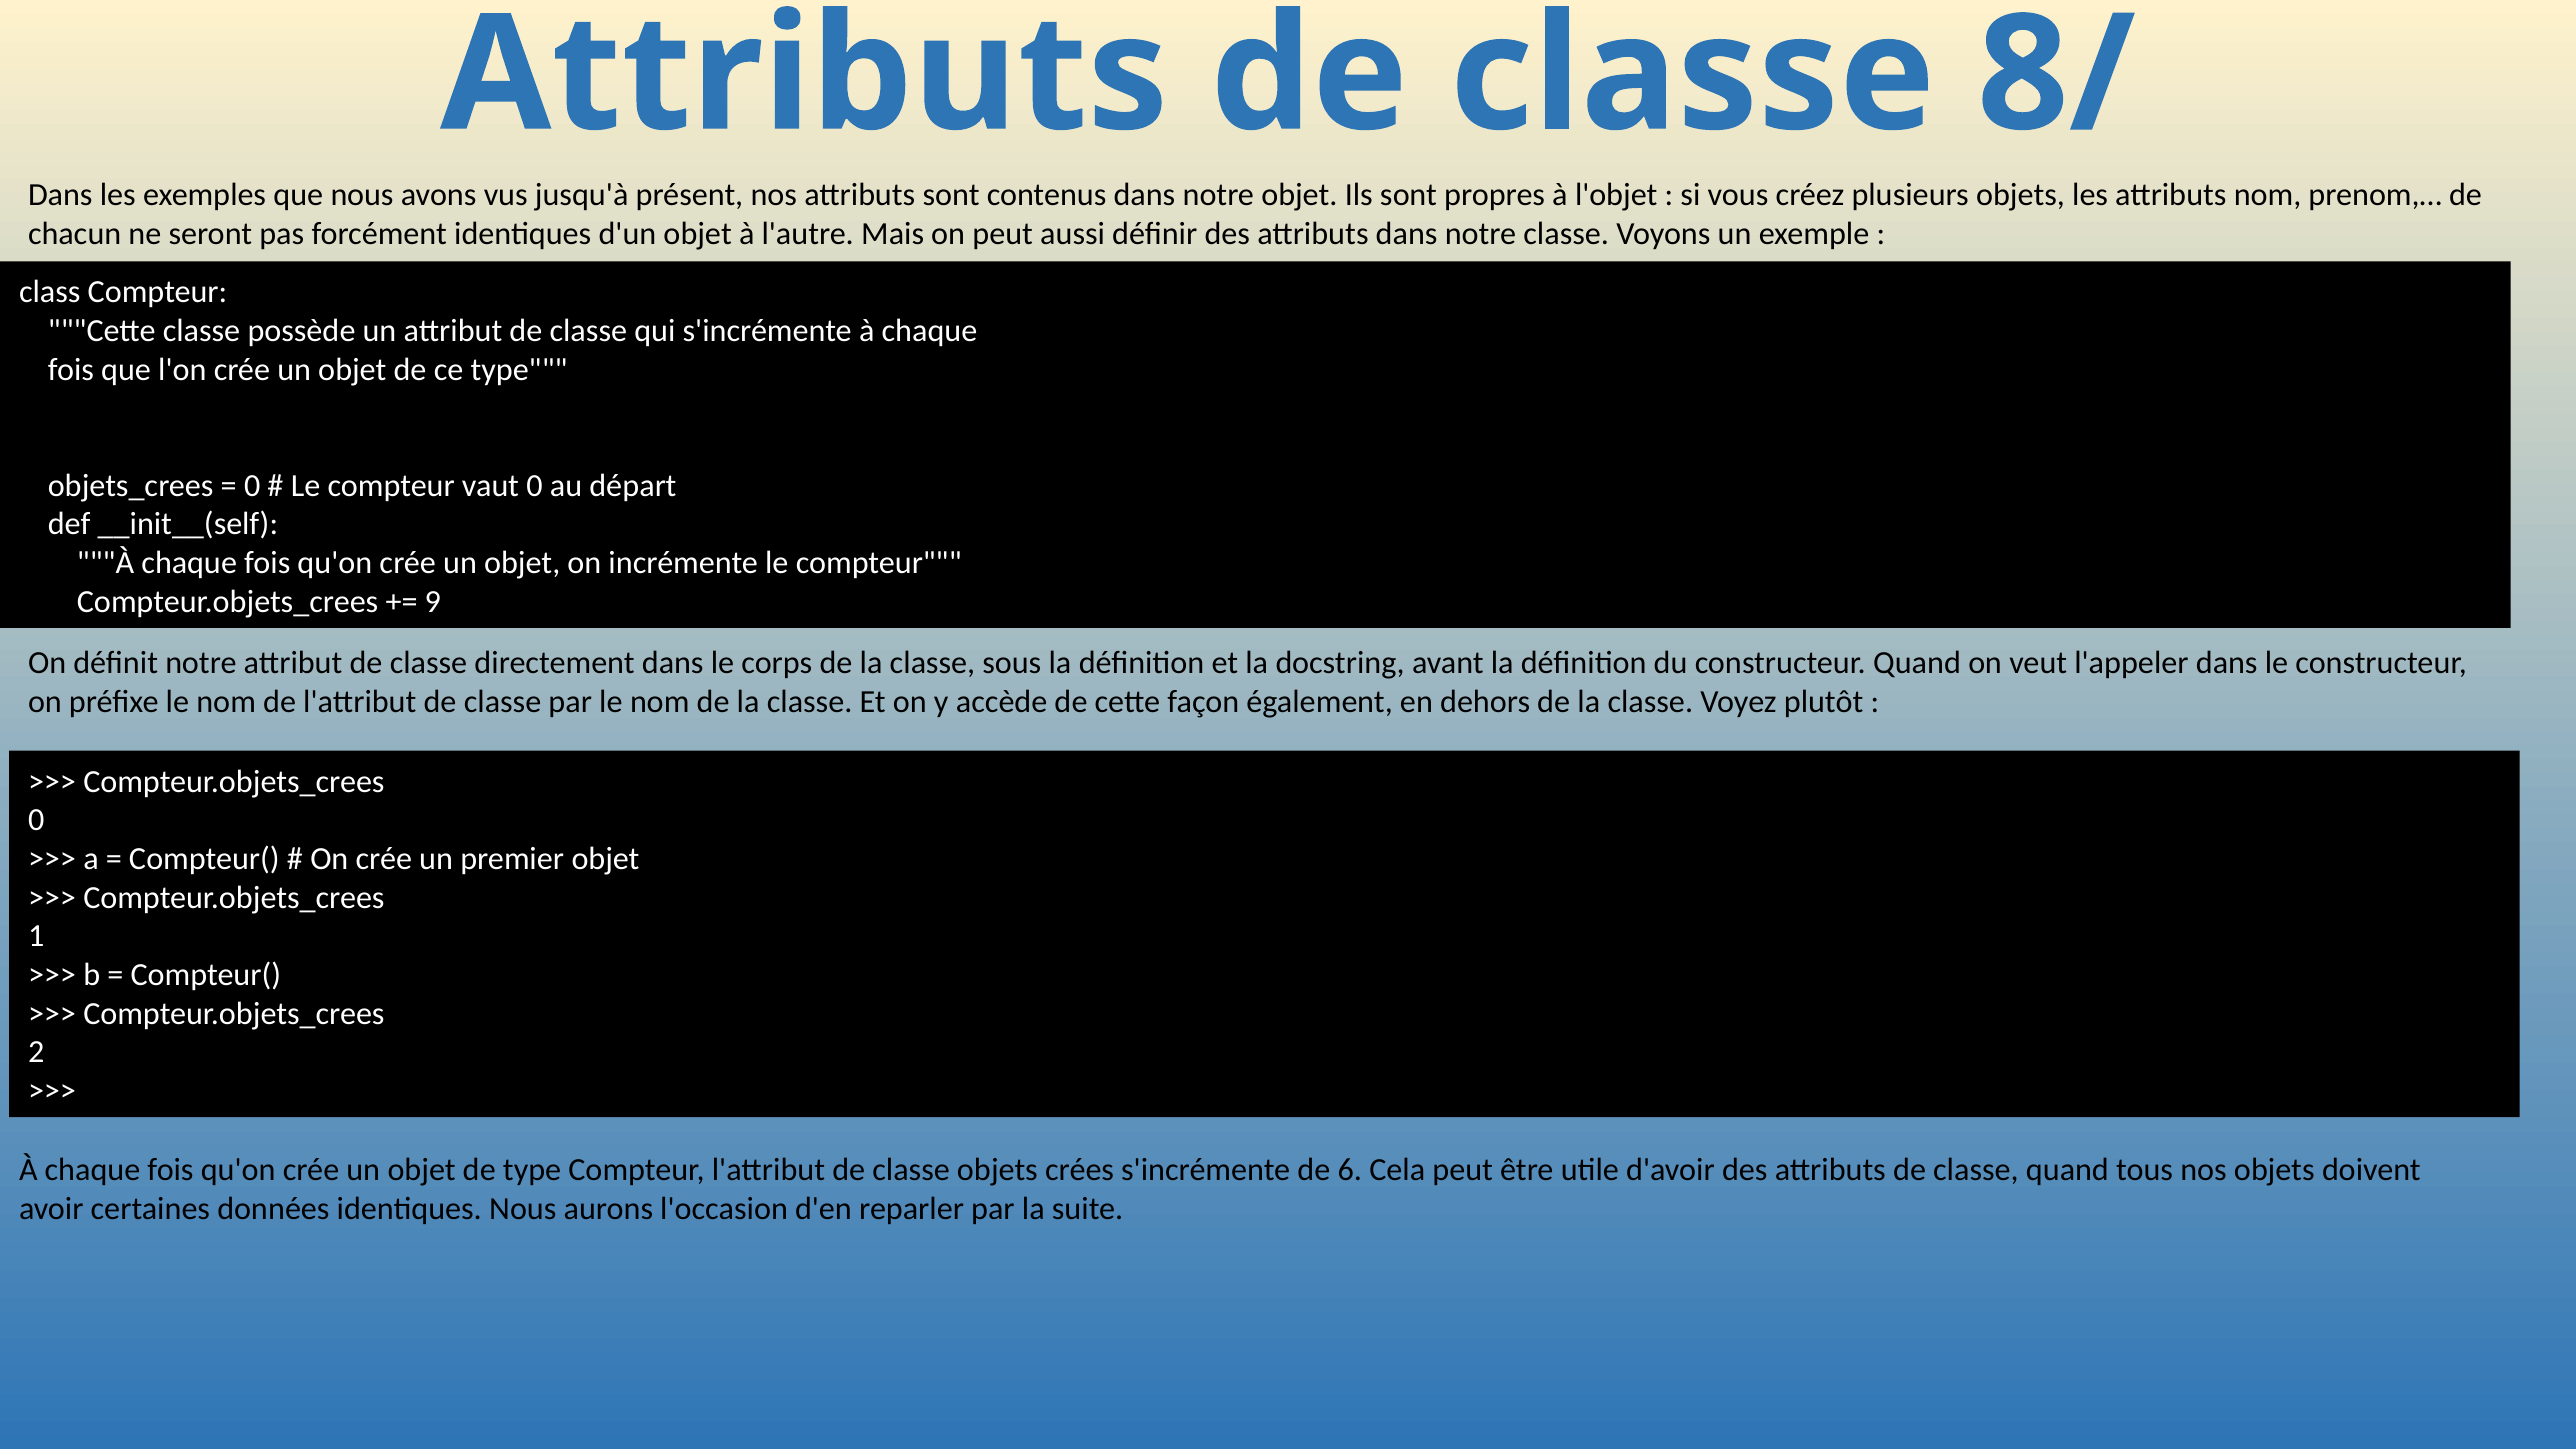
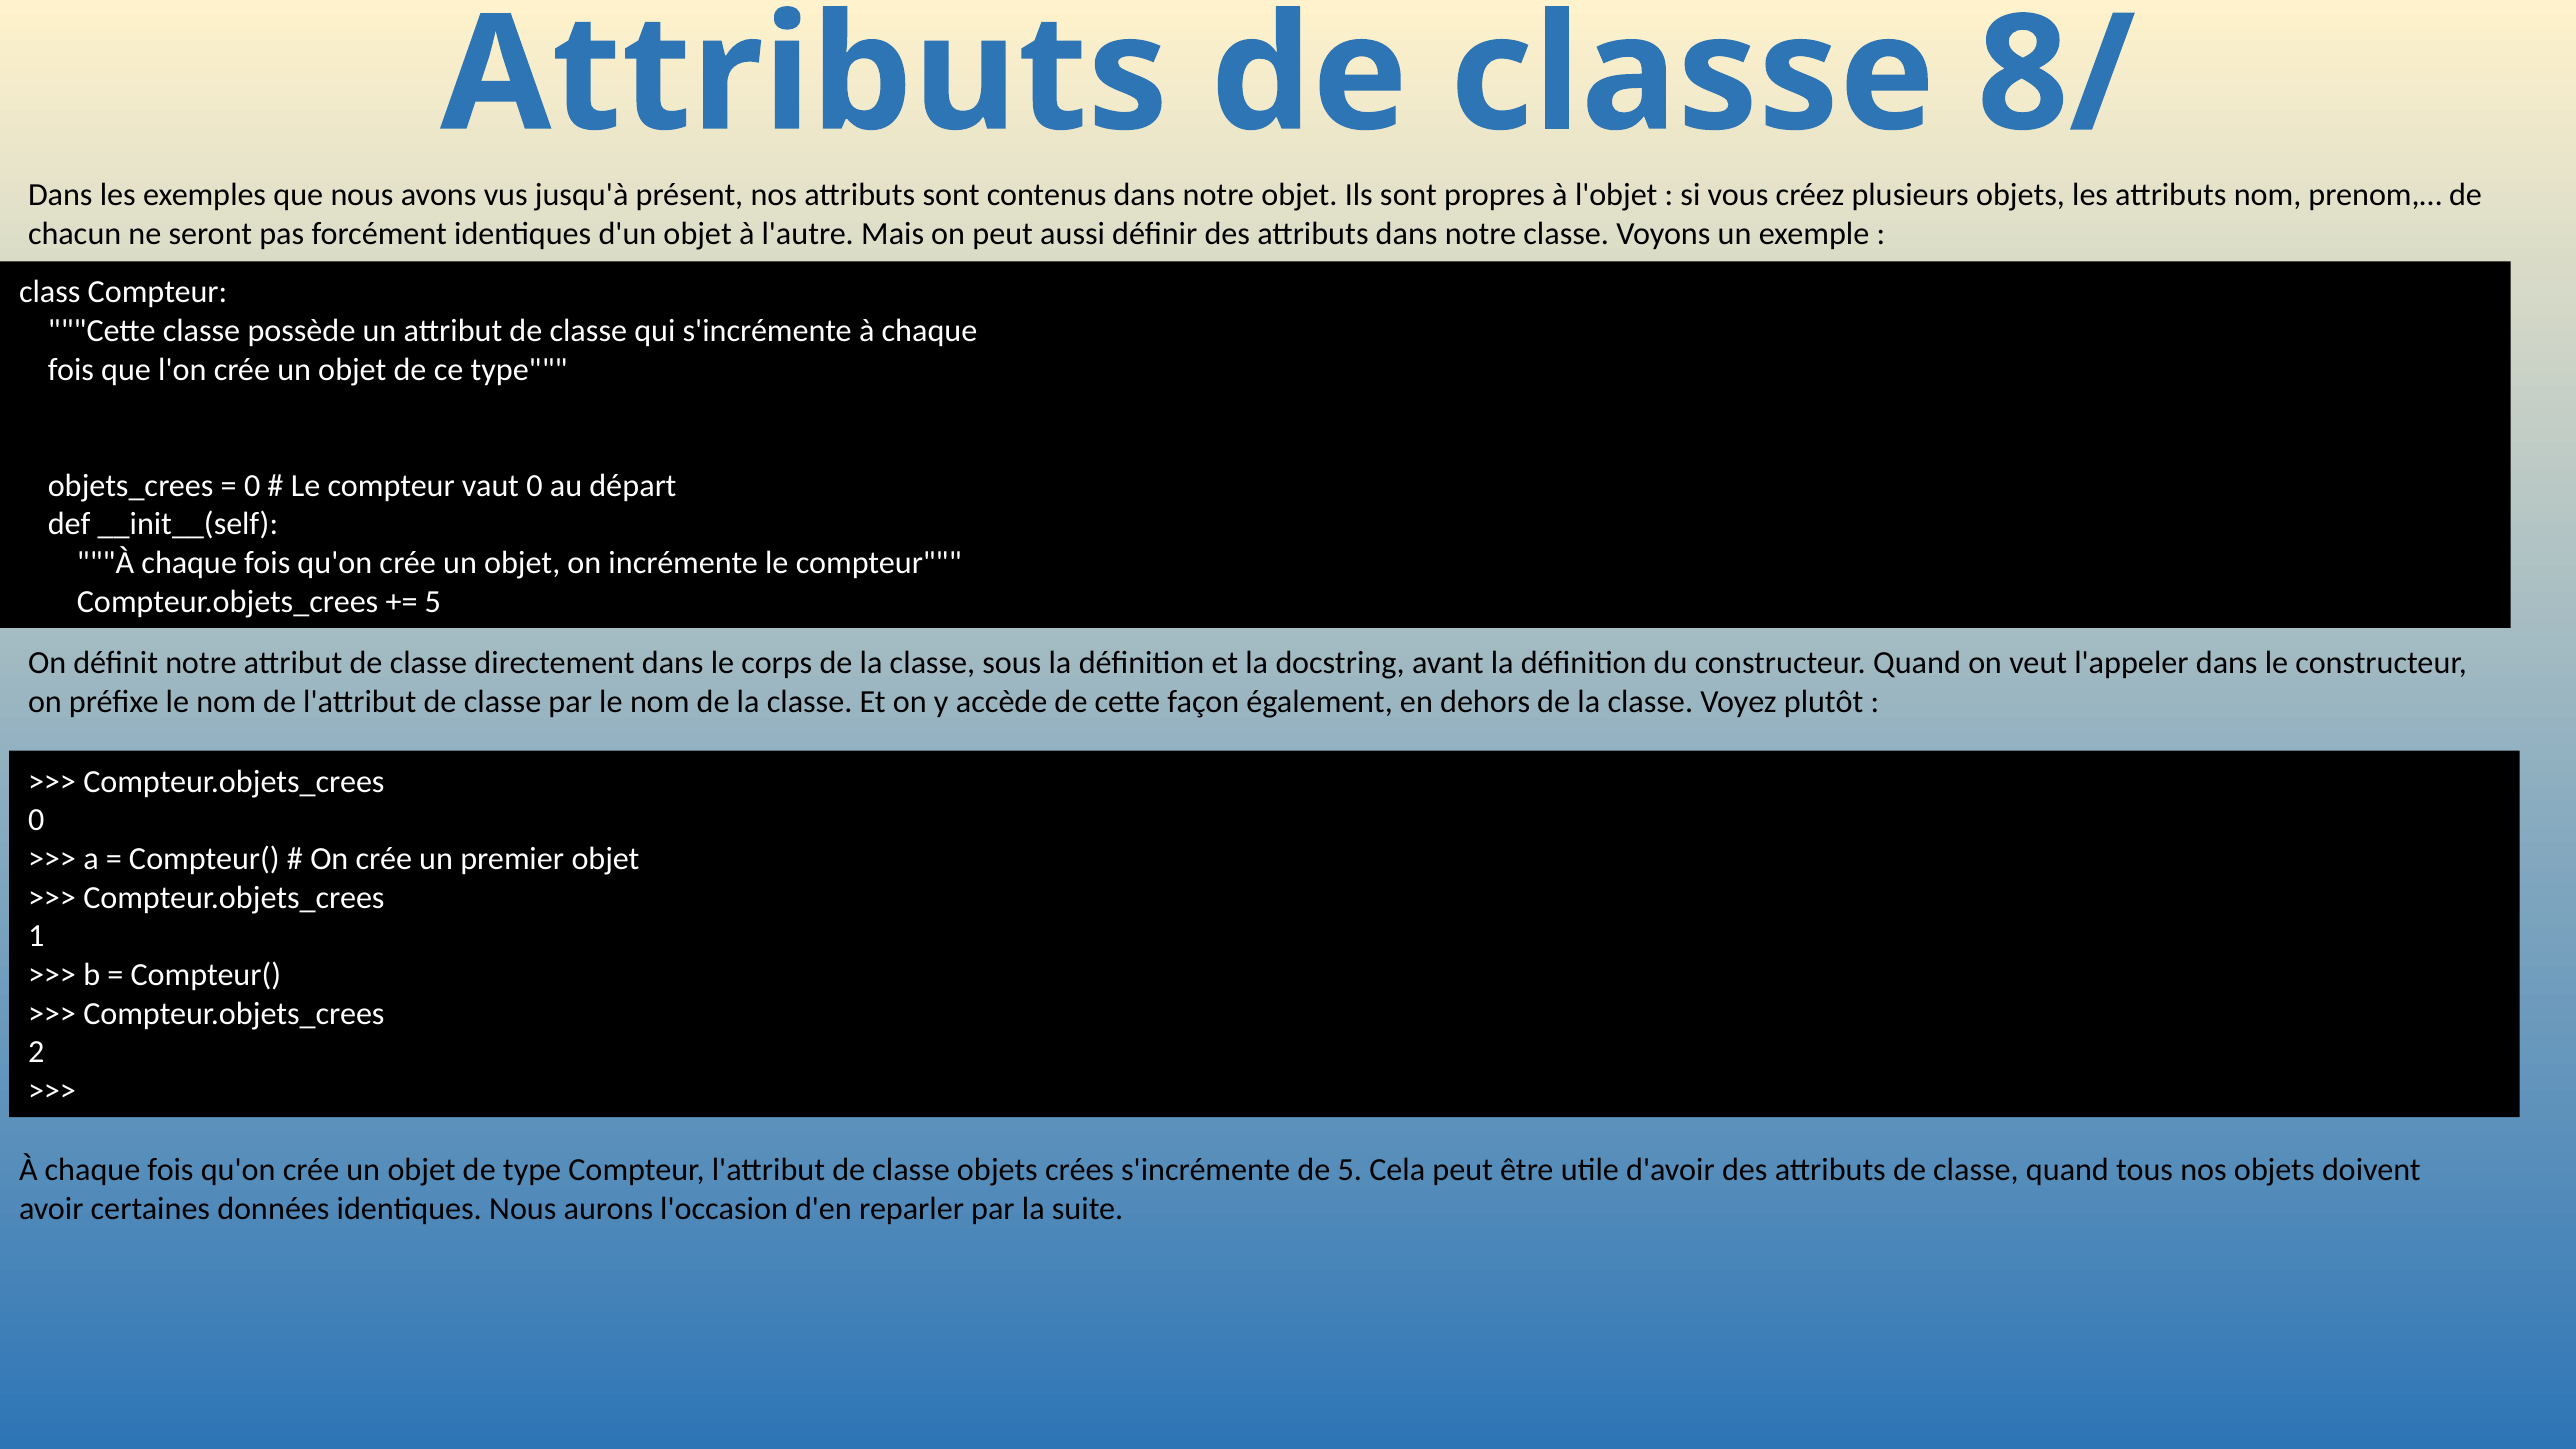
9 at (433, 601): 9 -> 5
de 6: 6 -> 5
